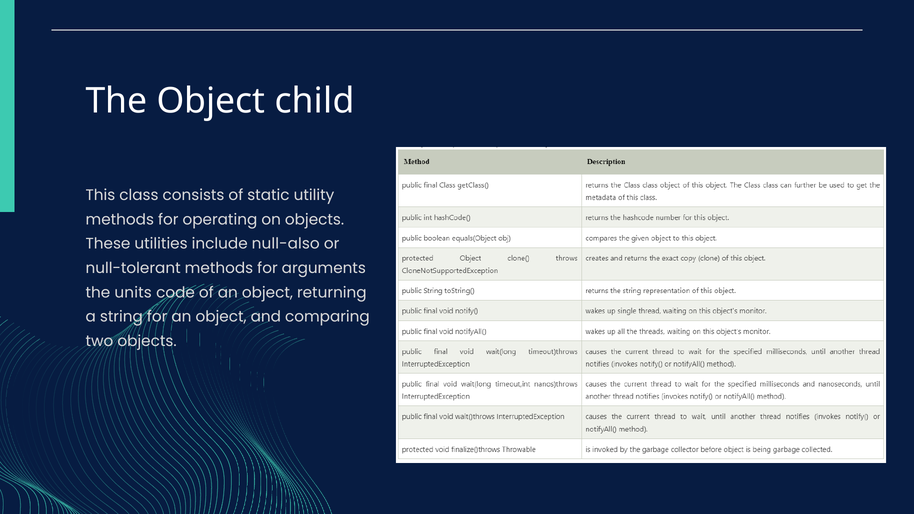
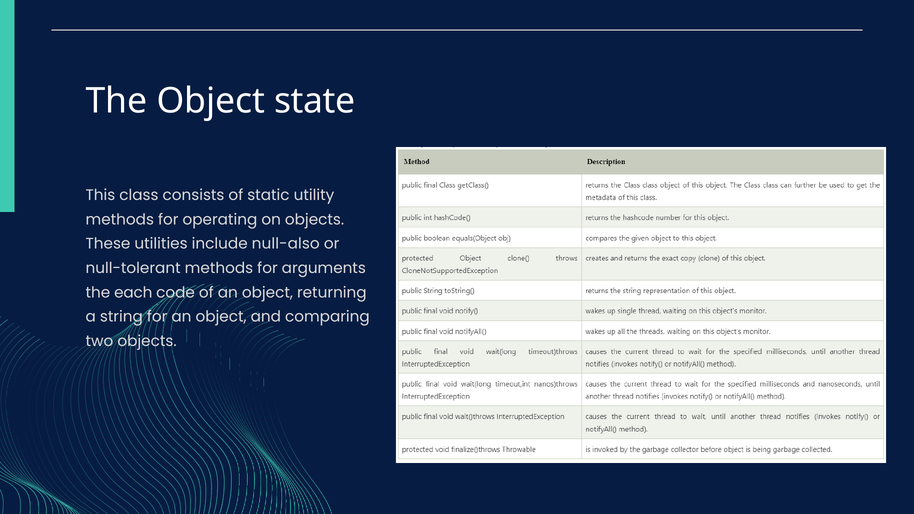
child: child -> state
units: units -> each
